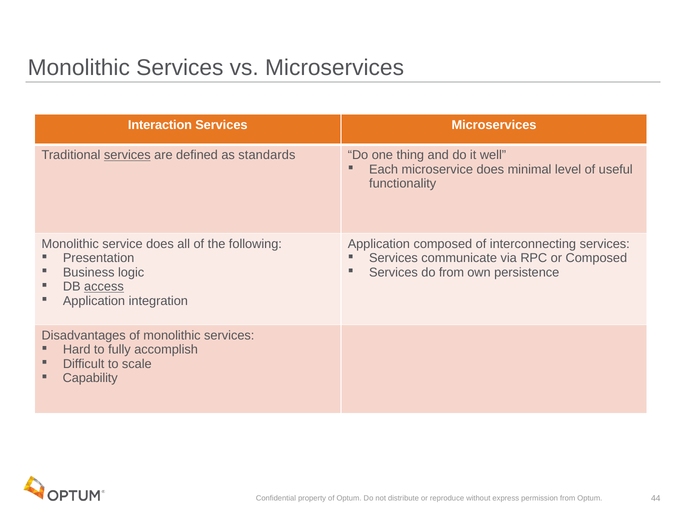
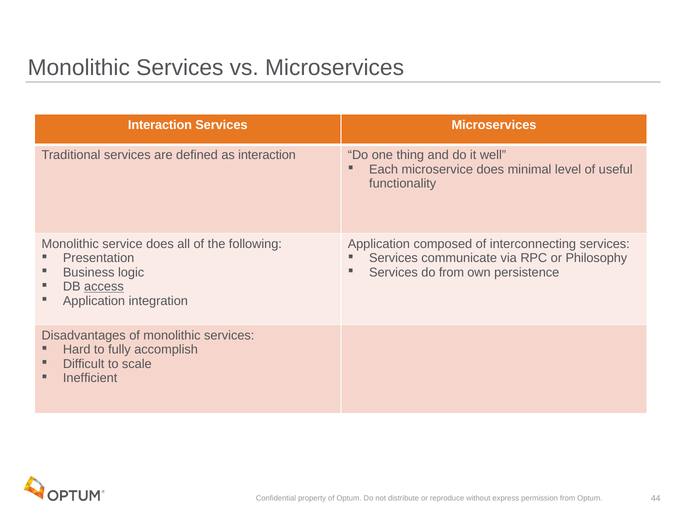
services at (127, 155) underline: present -> none
as standards: standards -> interaction
or Composed: Composed -> Philosophy
Capability: Capability -> Inefficient
